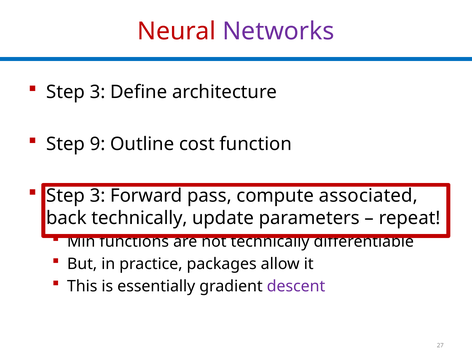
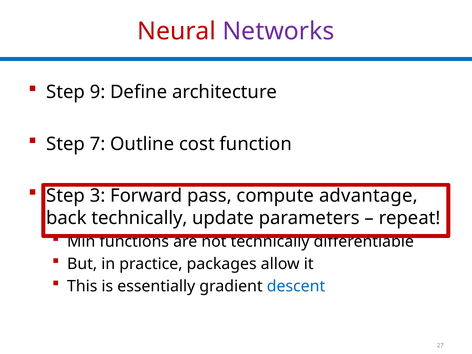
3 at (98, 92): 3 -> 9
9: 9 -> 7
associated: associated -> advantage
descent colour: purple -> blue
